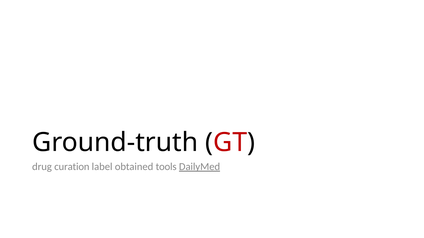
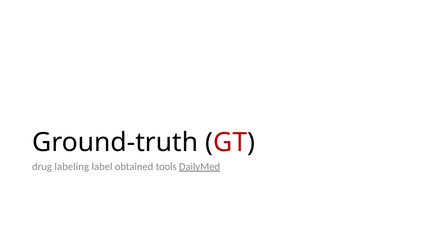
curation: curation -> labeling
